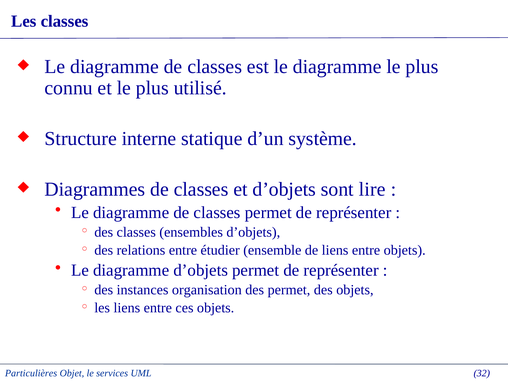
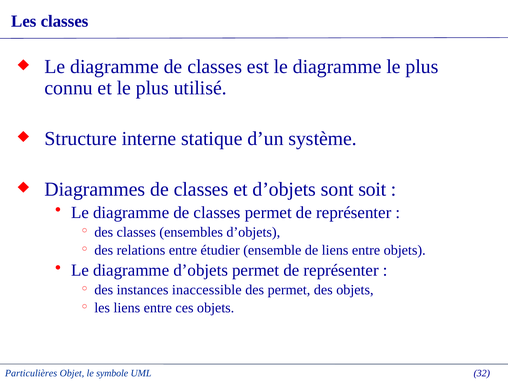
lire: lire -> soit
organisation: organisation -> inaccessible
services: services -> symbole
